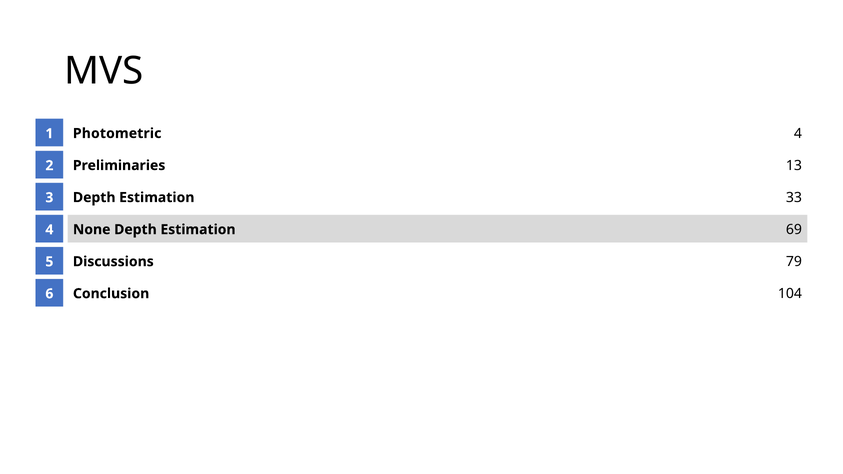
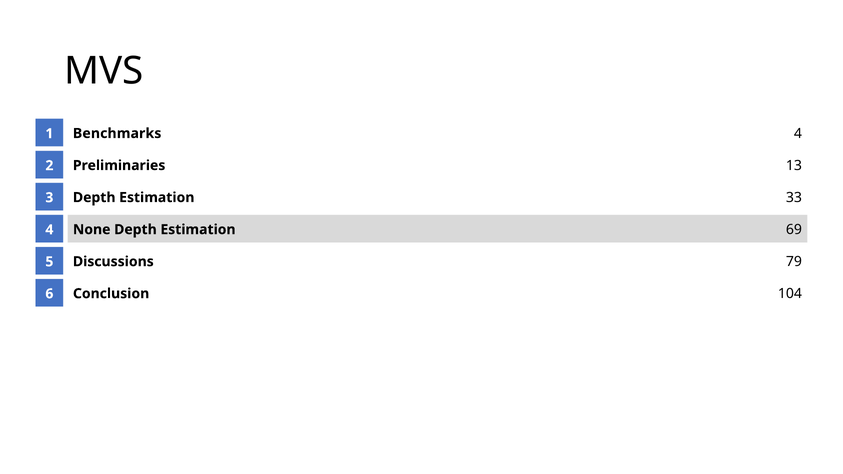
Photometric: Photometric -> Benchmarks
